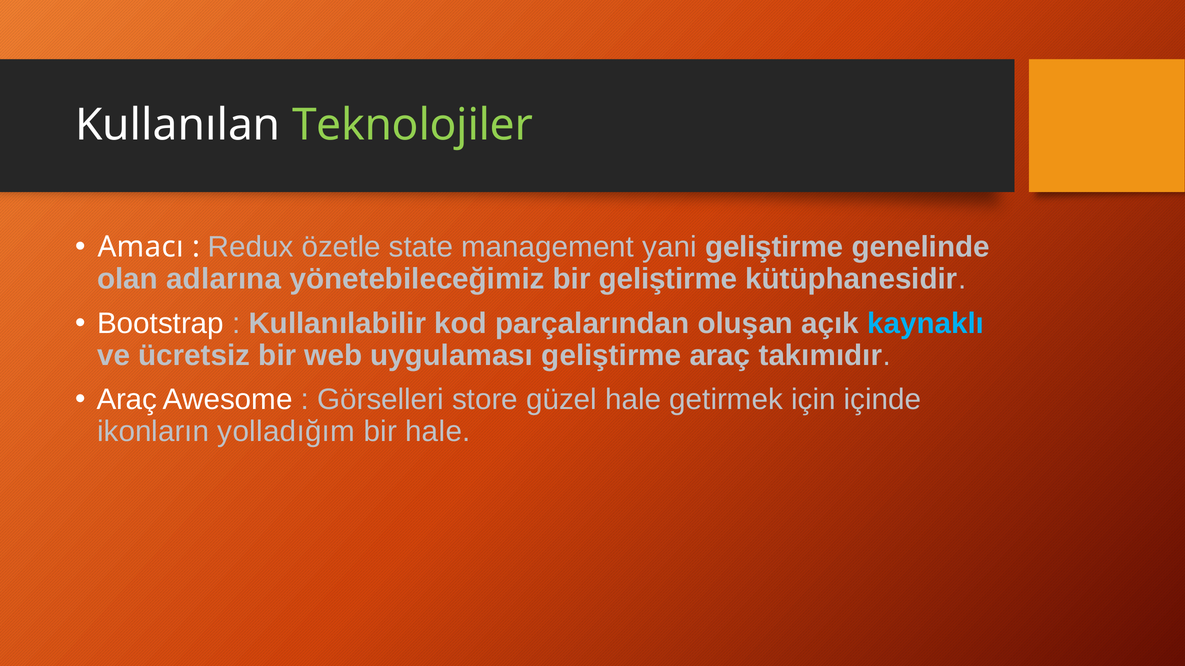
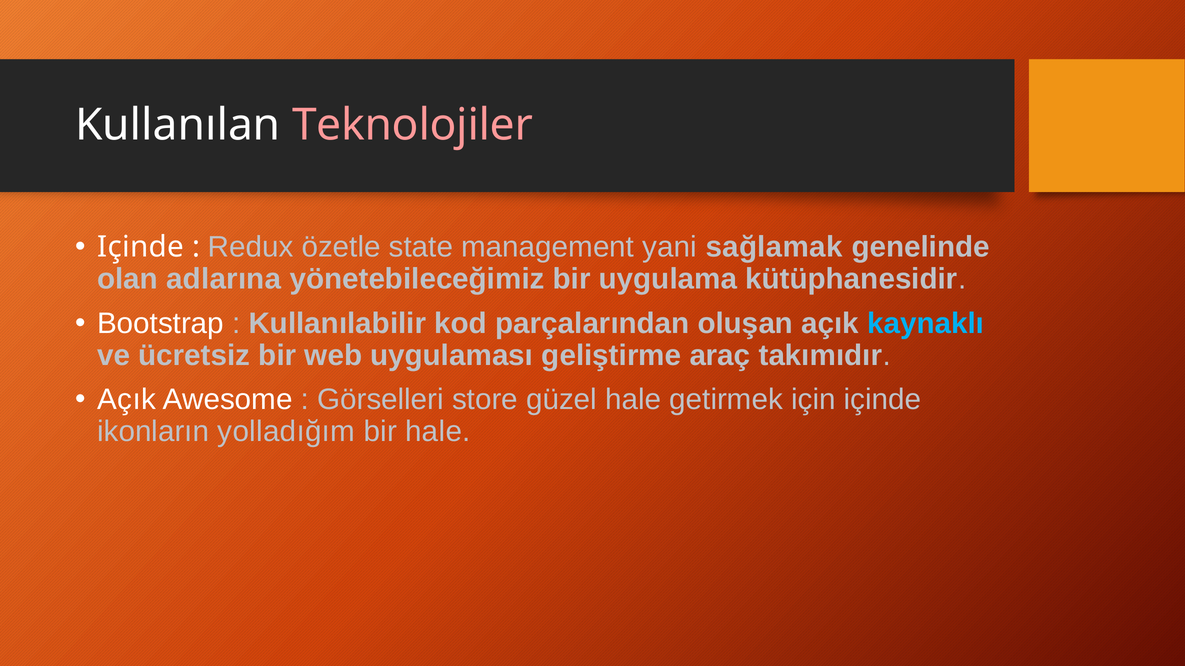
Teknolojiler colour: light green -> pink
Amacı at (141, 247): Amacı -> Içinde
yani geliştirme: geliştirme -> sağlamak
bir geliştirme: geliştirme -> uygulama
Araç at (127, 400): Araç -> Açık
